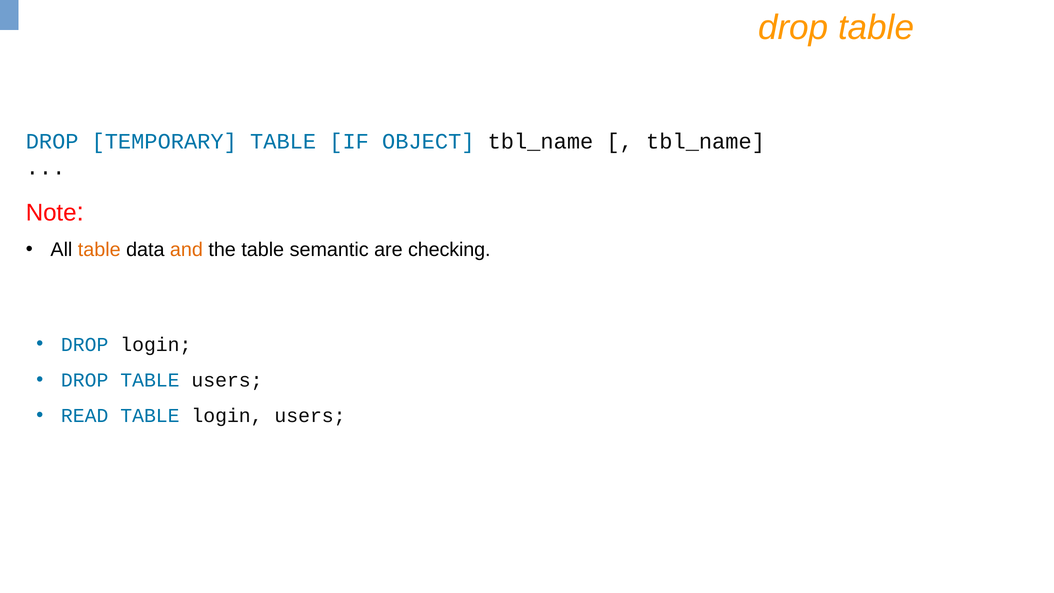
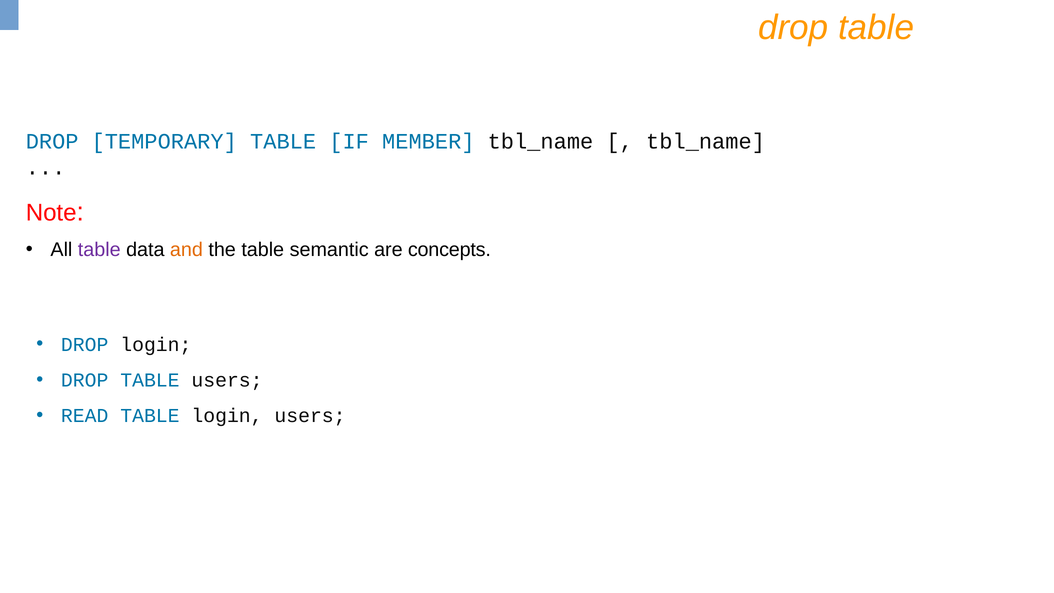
OBJECT: OBJECT -> MEMBER
table at (99, 250) colour: orange -> purple
checking: checking -> concepts
